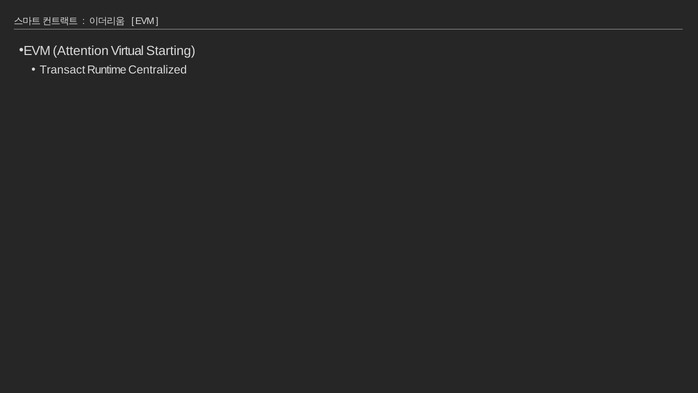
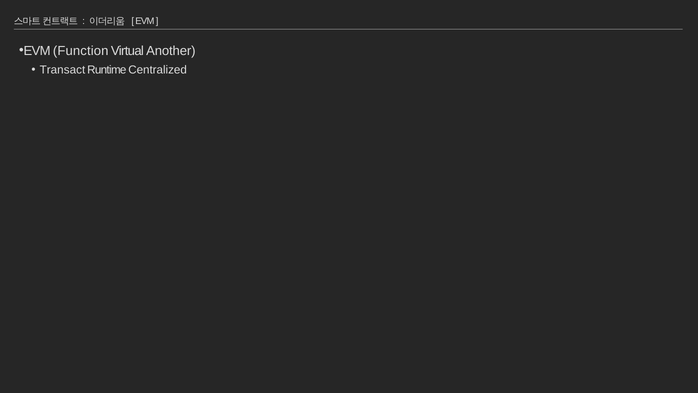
Attention: Attention -> Function
Starting: Starting -> Another
